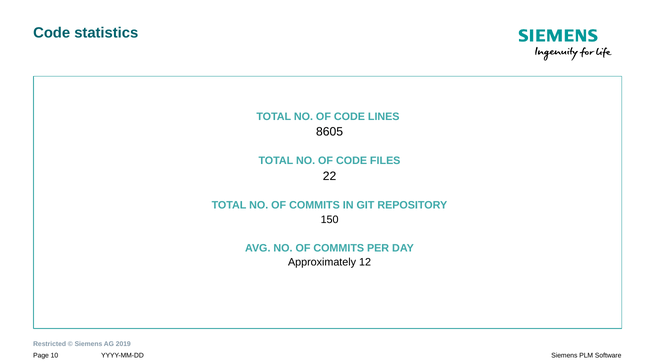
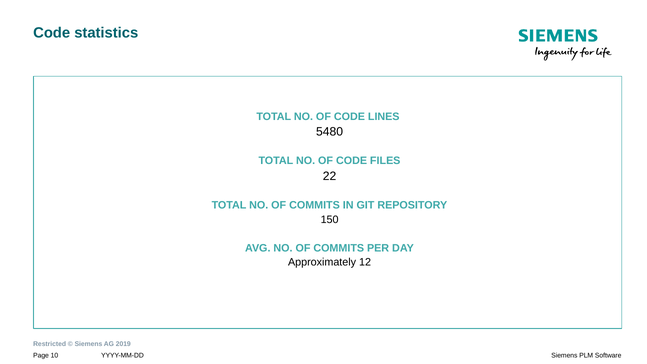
8605: 8605 -> 5480
